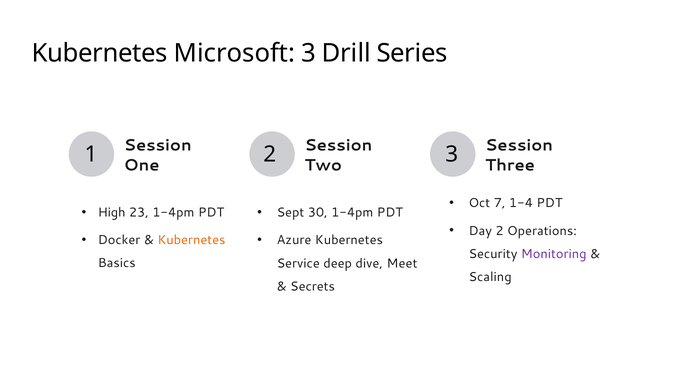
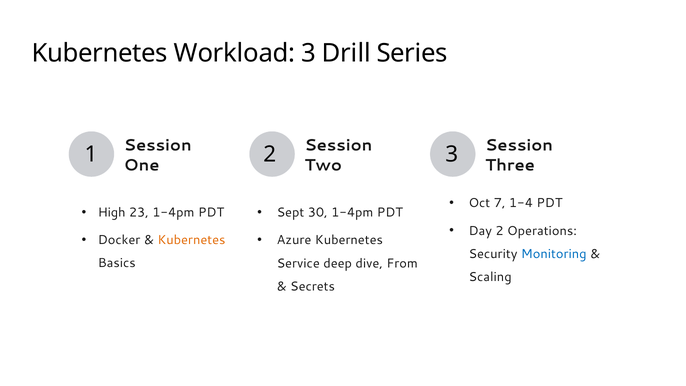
Microsoft: Microsoft -> Workload
Monitoring colour: purple -> blue
Meet: Meet -> From
